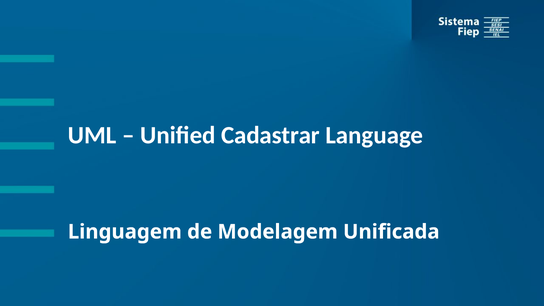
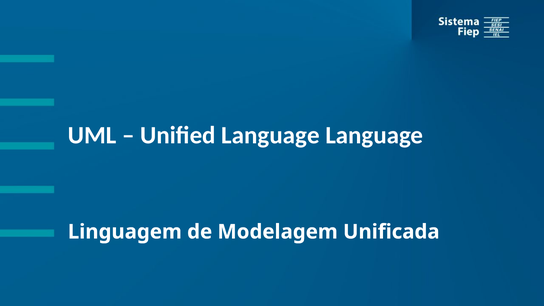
Unified Cadastrar: Cadastrar -> Language
